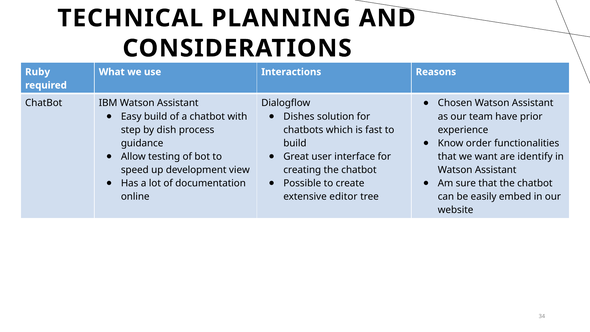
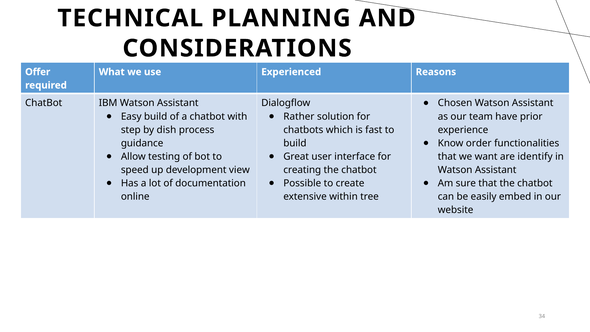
Ruby: Ruby -> Offer
Interactions: Interactions -> Experienced
Dishes: Dishes -> Rather
editor: editor -> within
